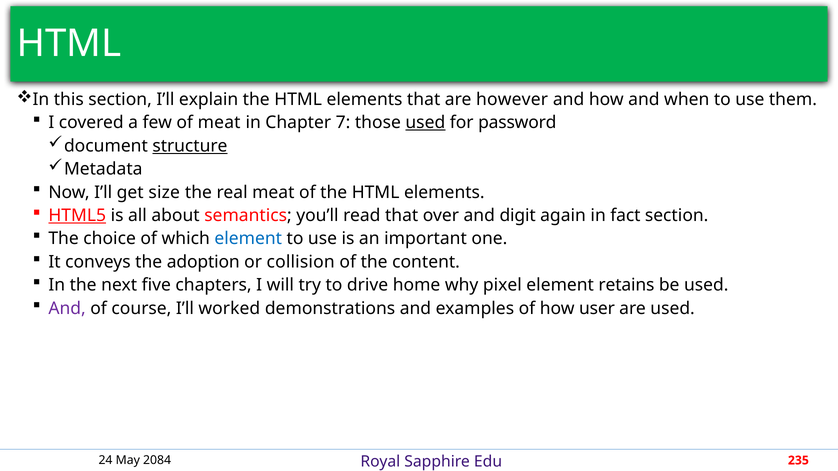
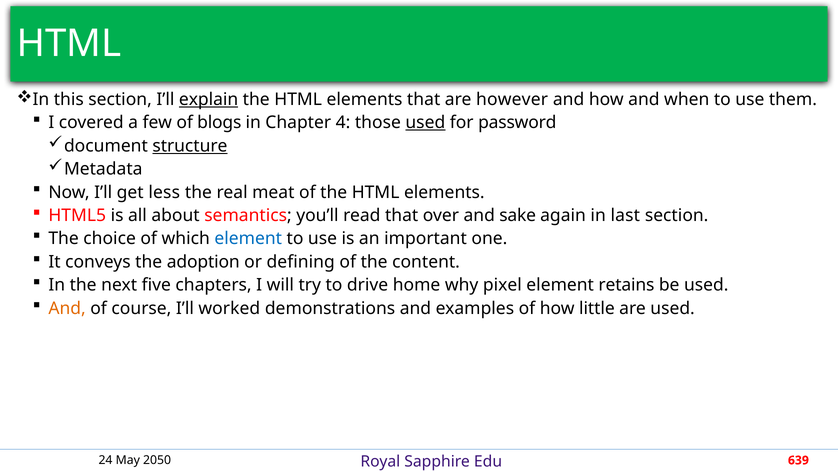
explain underline: none -> present
of meat: meat -> blogs
7: 7 -> 4
size: size -> less
HTML5 underline: present -> none
digit: digit -> sake
fact: fact -> last
collision: collision -> defining
And at (67, 308) colour: purple -> orange
user: user -> little
2084: 2084 -> 2050
235: 235 -> 639
